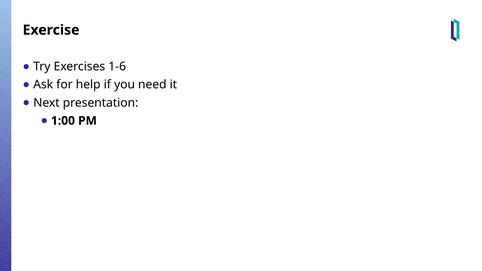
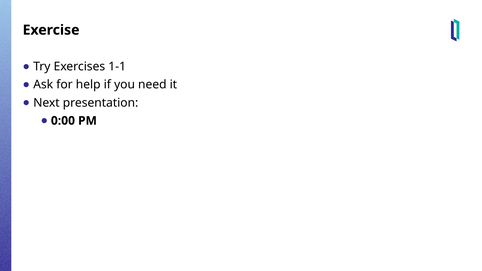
1-6: 1-6 -> 1-1
1:00: 1:00 -> 0:00
